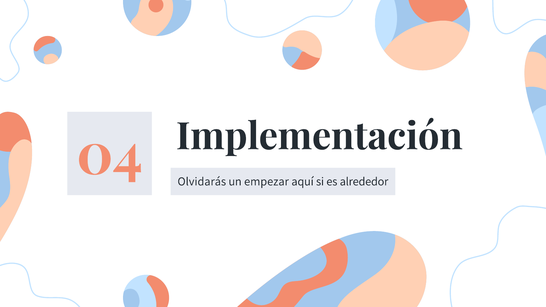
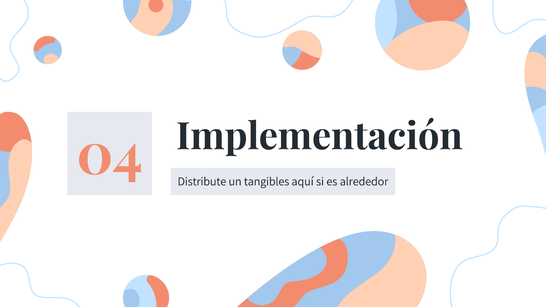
Olvidarás: Olvidarás -> Distribute
empezar: empezar -> tangibles
